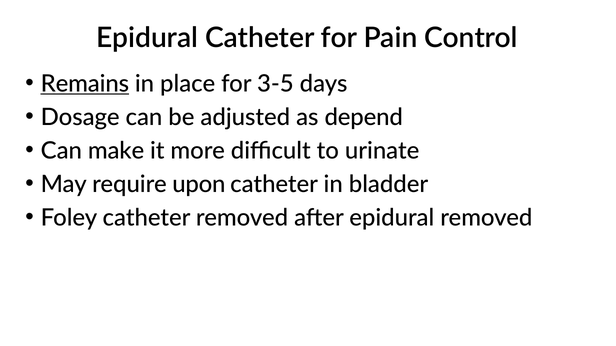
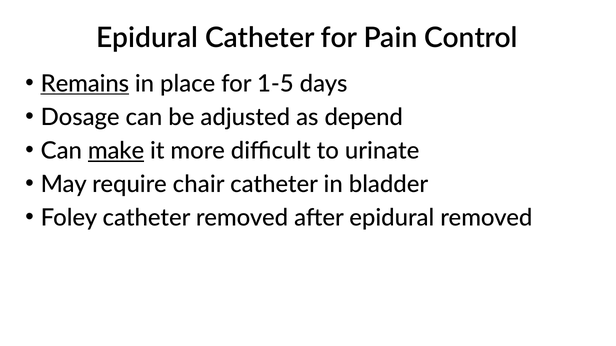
3-5: 3-5 -> 1-5
make underline: none -> present
upon: upon -> chair
